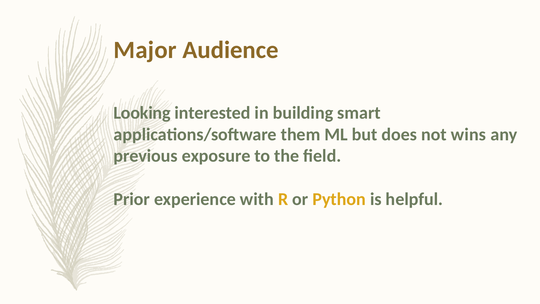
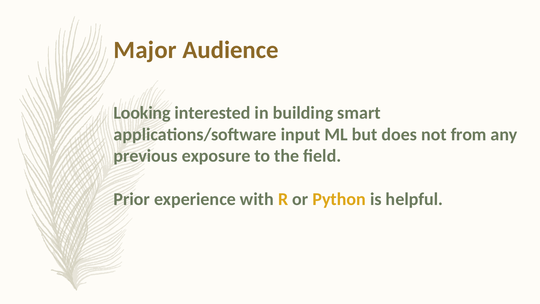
them: them -> input
wins: wins -> from
